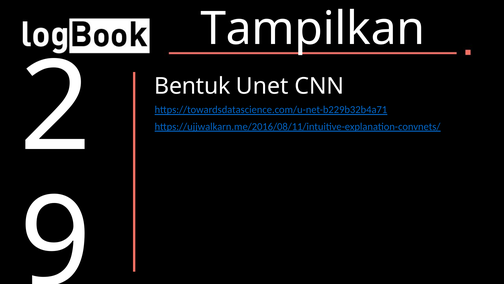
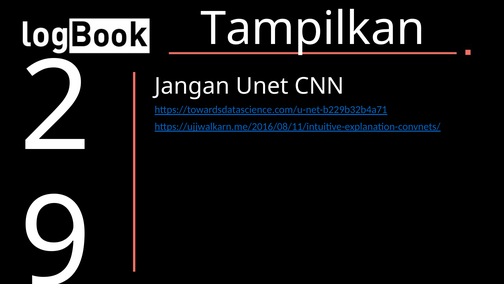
Bentuk: Bentuk -> Jangan
